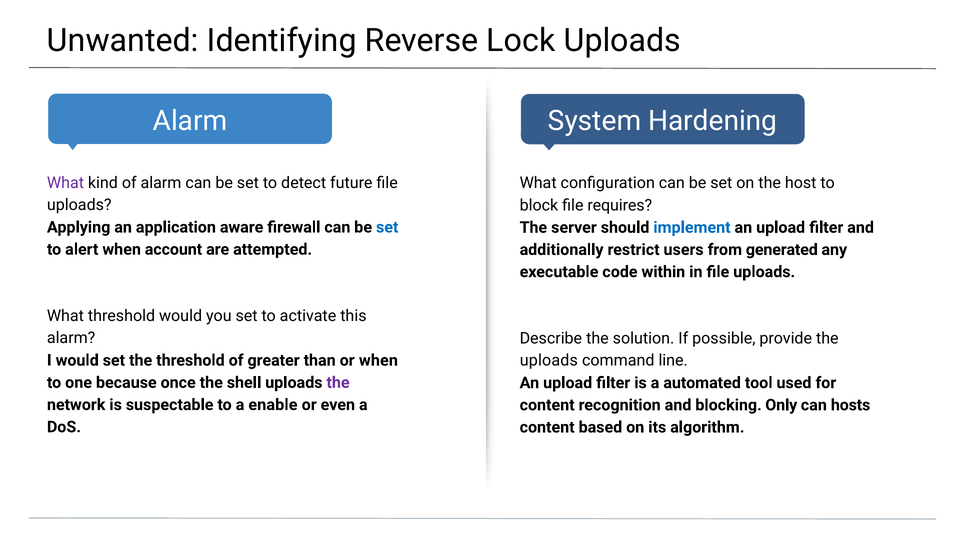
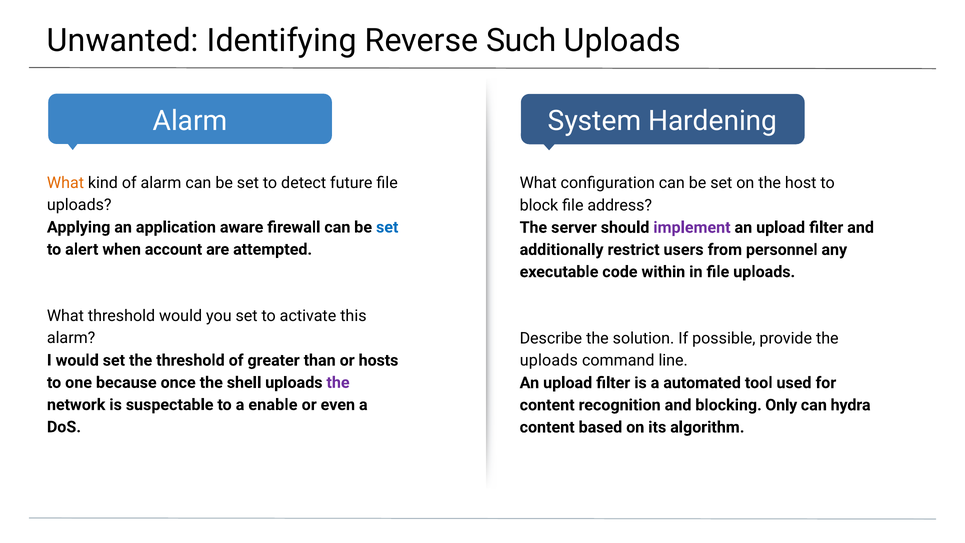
Lock: Lock -> Such
What at (65, 183) colour: purple -> orange
requires: requires -> address
implement colour: blue -> purple
generated: generated -> personnel
or when: when -> hosts
hosts: hosts -> hydra
